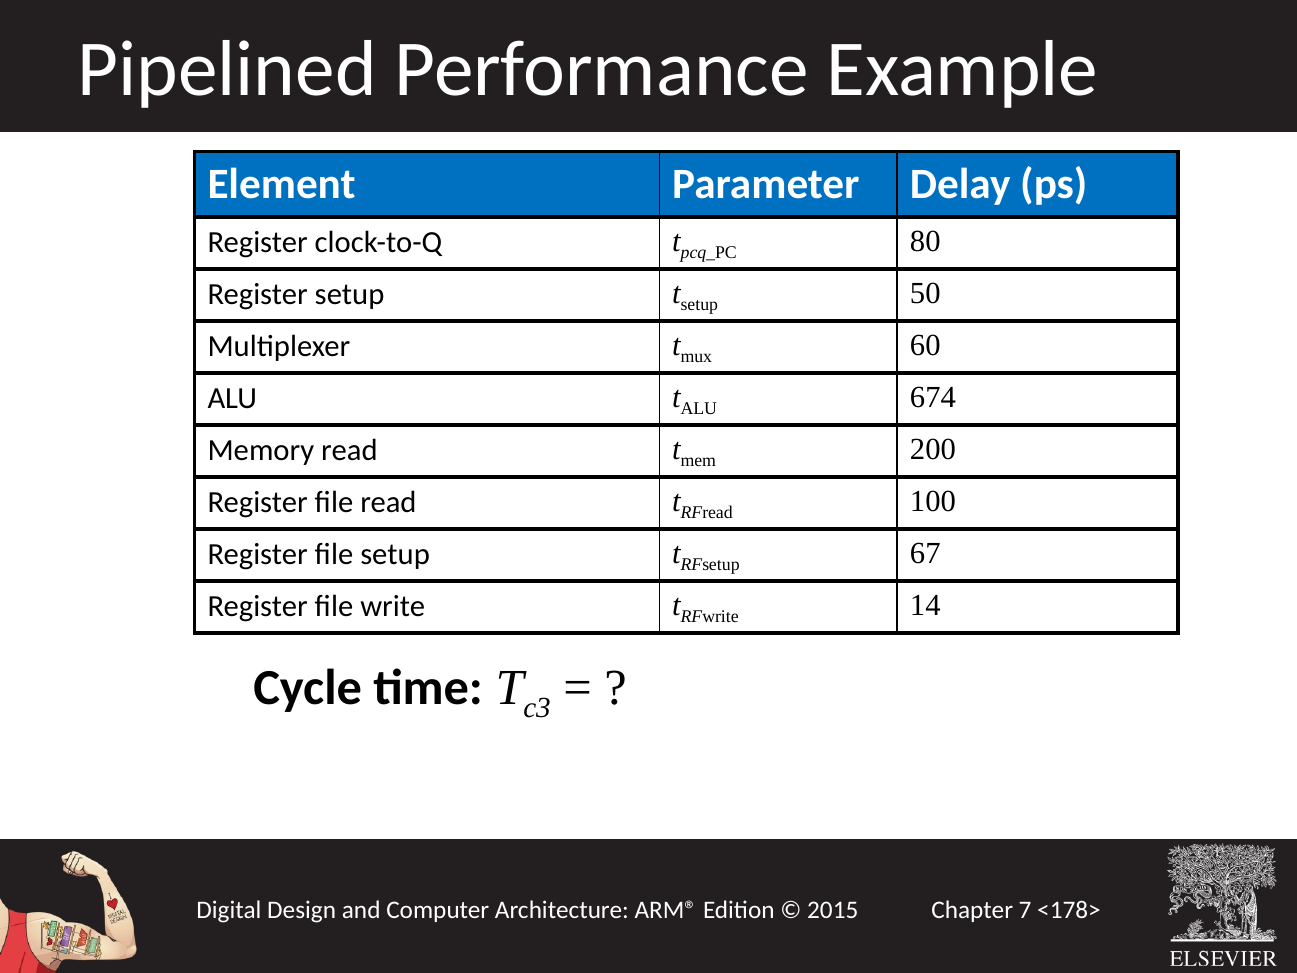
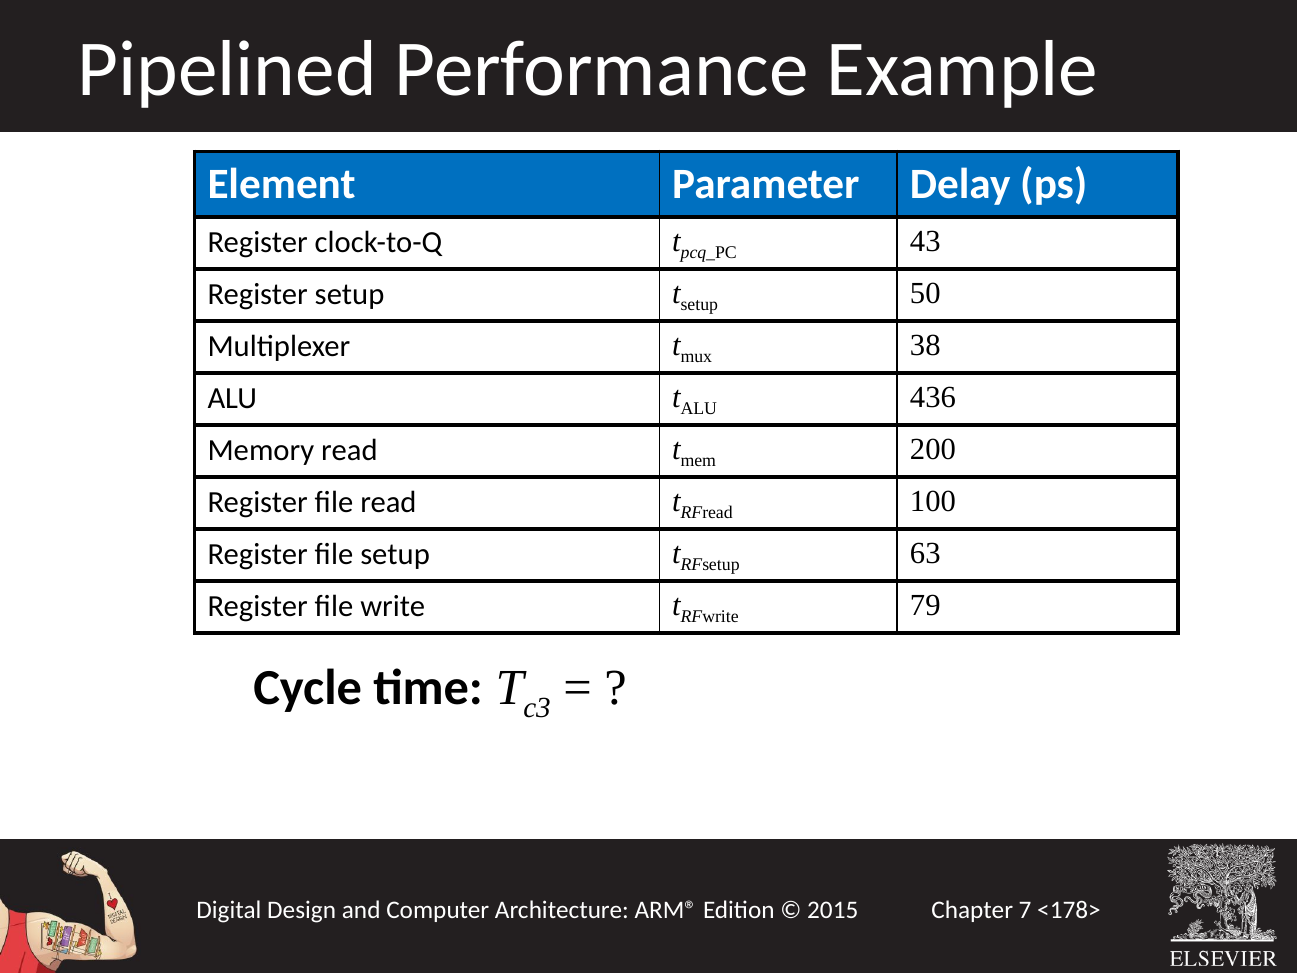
80: 80 -> 43
60: 60 -> 38
674: 674 -> 436
67: 67 -> 63
14: 14 -> 79
